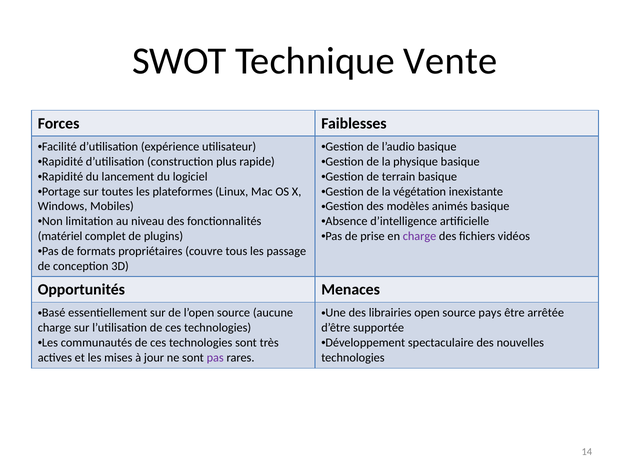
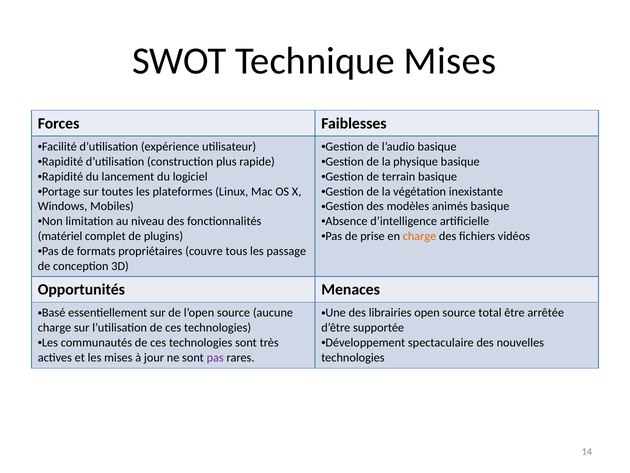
Technique Vente: Vente -> Mises
charge at (420, 236) colour: purple -> orange
pays: pays -> total
